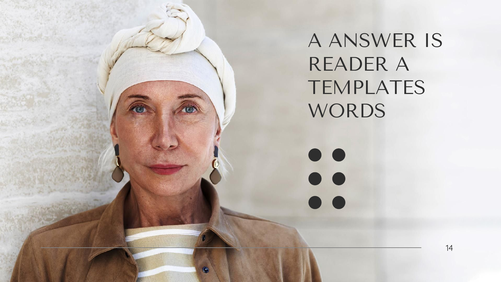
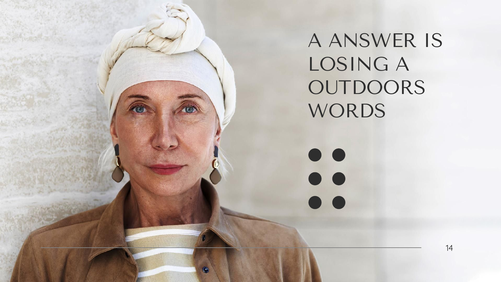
READER: READER -> LOSING
TEMPLATES: TEMPLATES -> OUTDOORS
